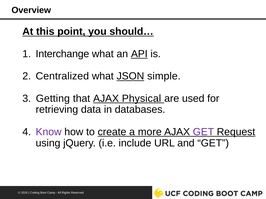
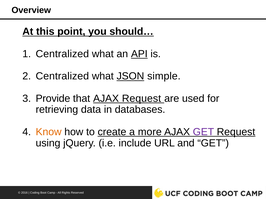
Interchange at (62, 54): Interchange -> Centralized
Getting: Getting -> Provide
AJAX Physical: Physical -> Request
Know colour: purple -> orange
